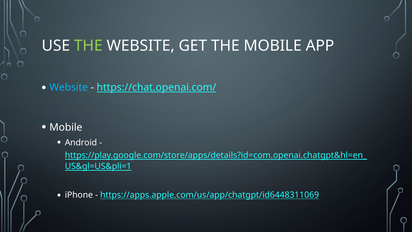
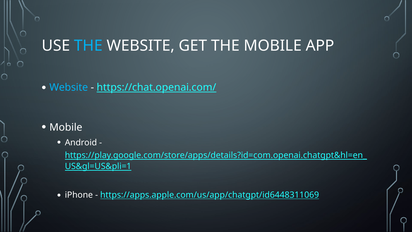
THE at (88, 46) colour: light green -> light blue
